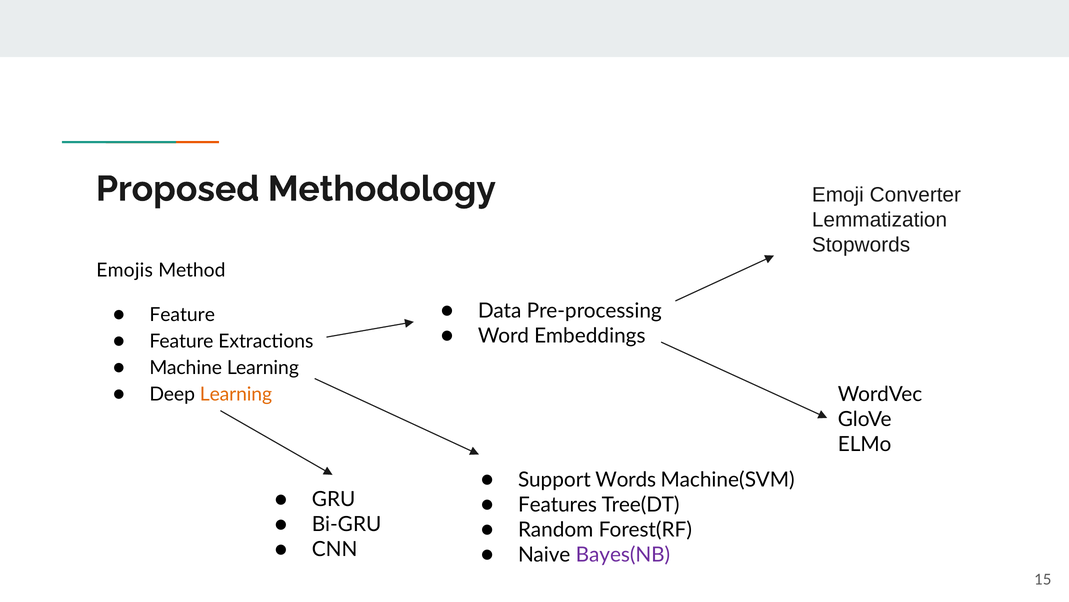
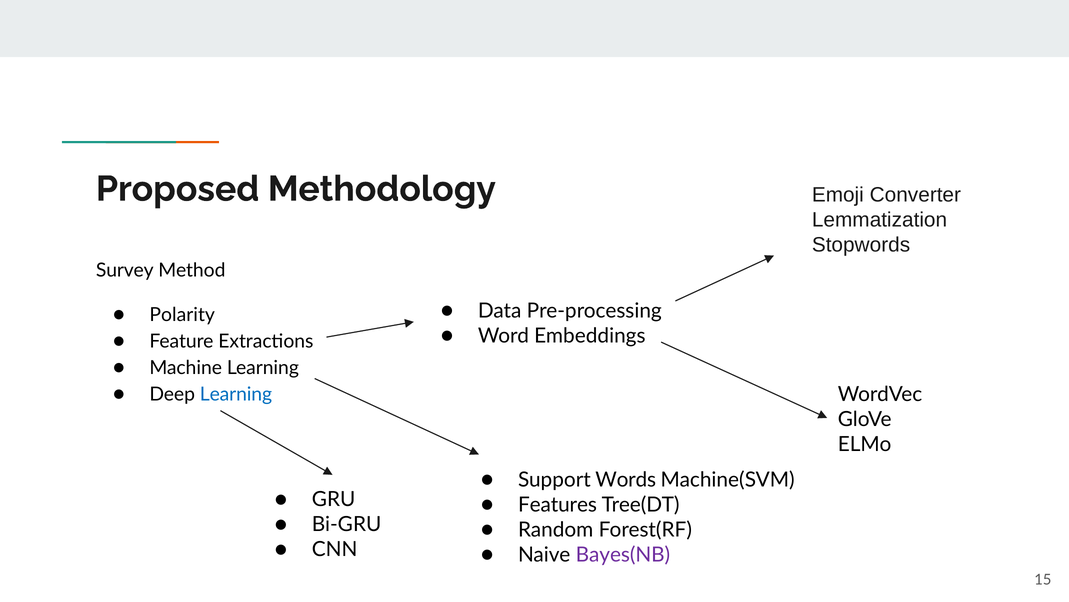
Emojis: Emojis -> Survey
Feature at (182, 314): Feature -> Polarity
Learning at (236, 394) colour: orange -> blue
